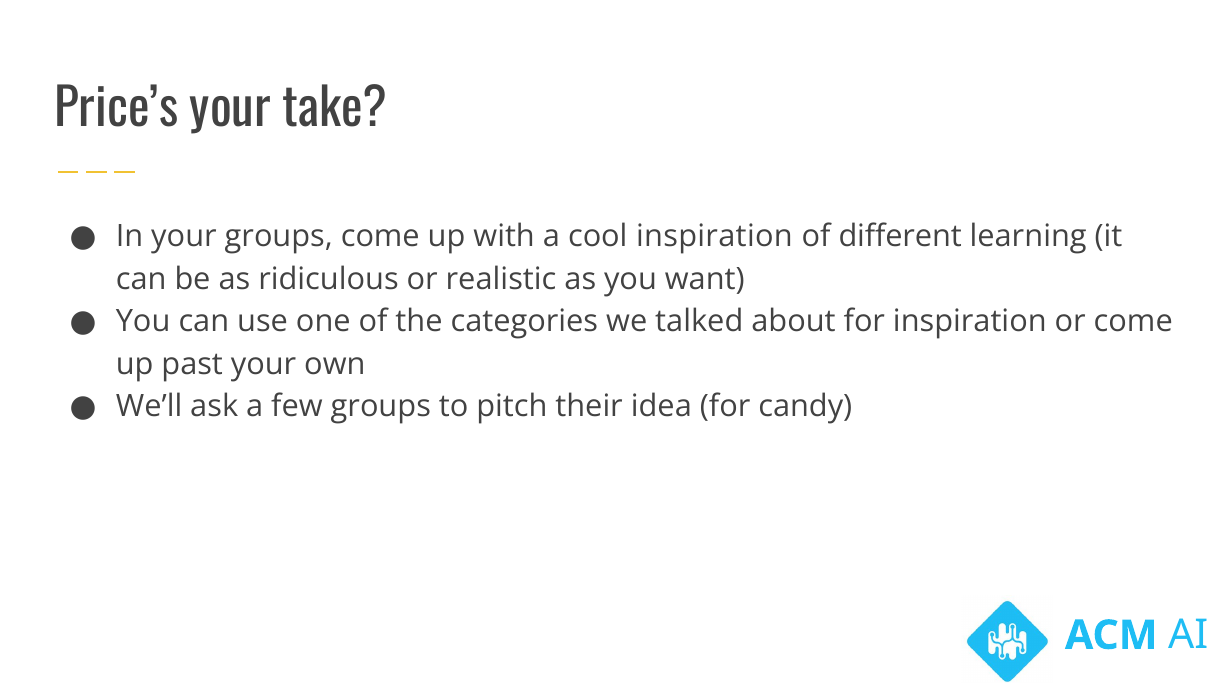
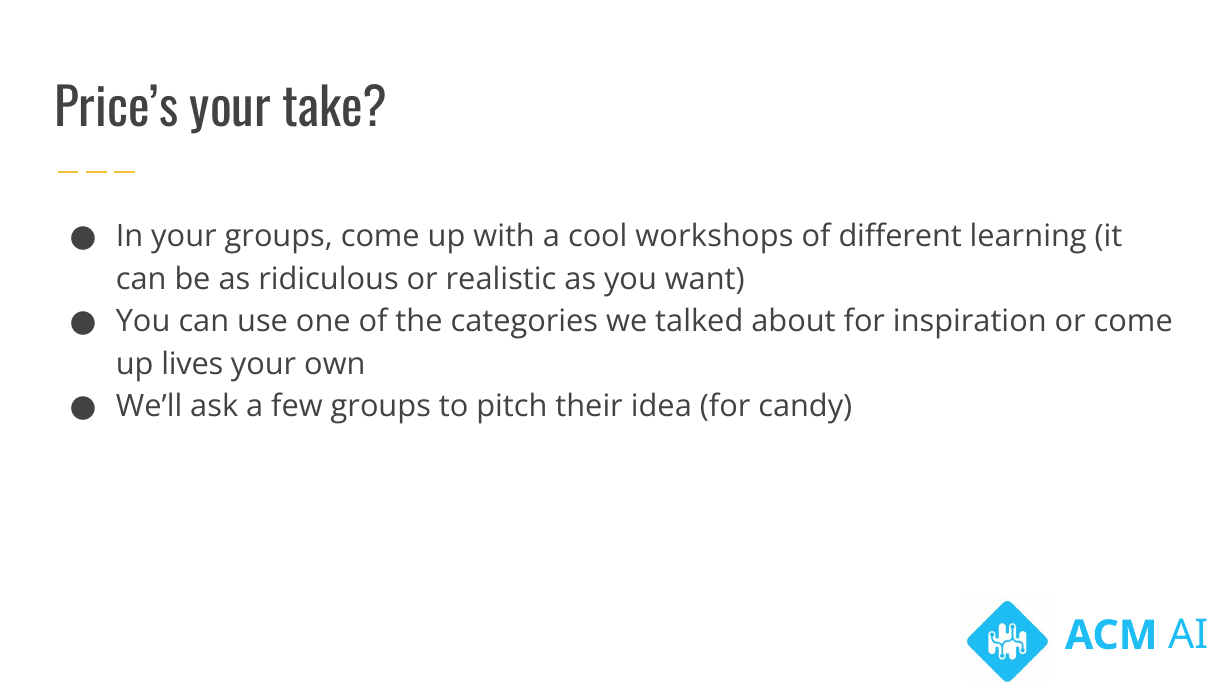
cool inspiration: inspiration -> workshops
past: past -> lives
